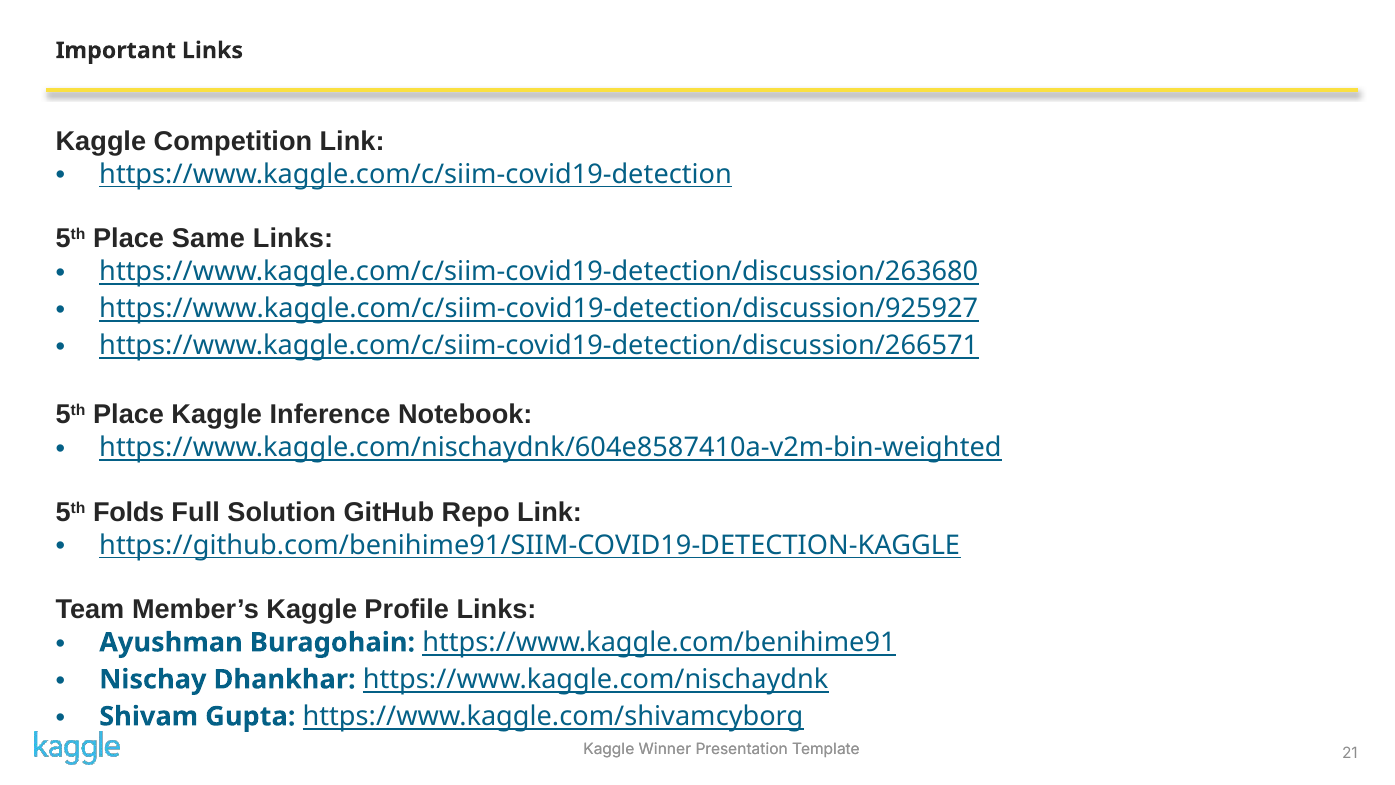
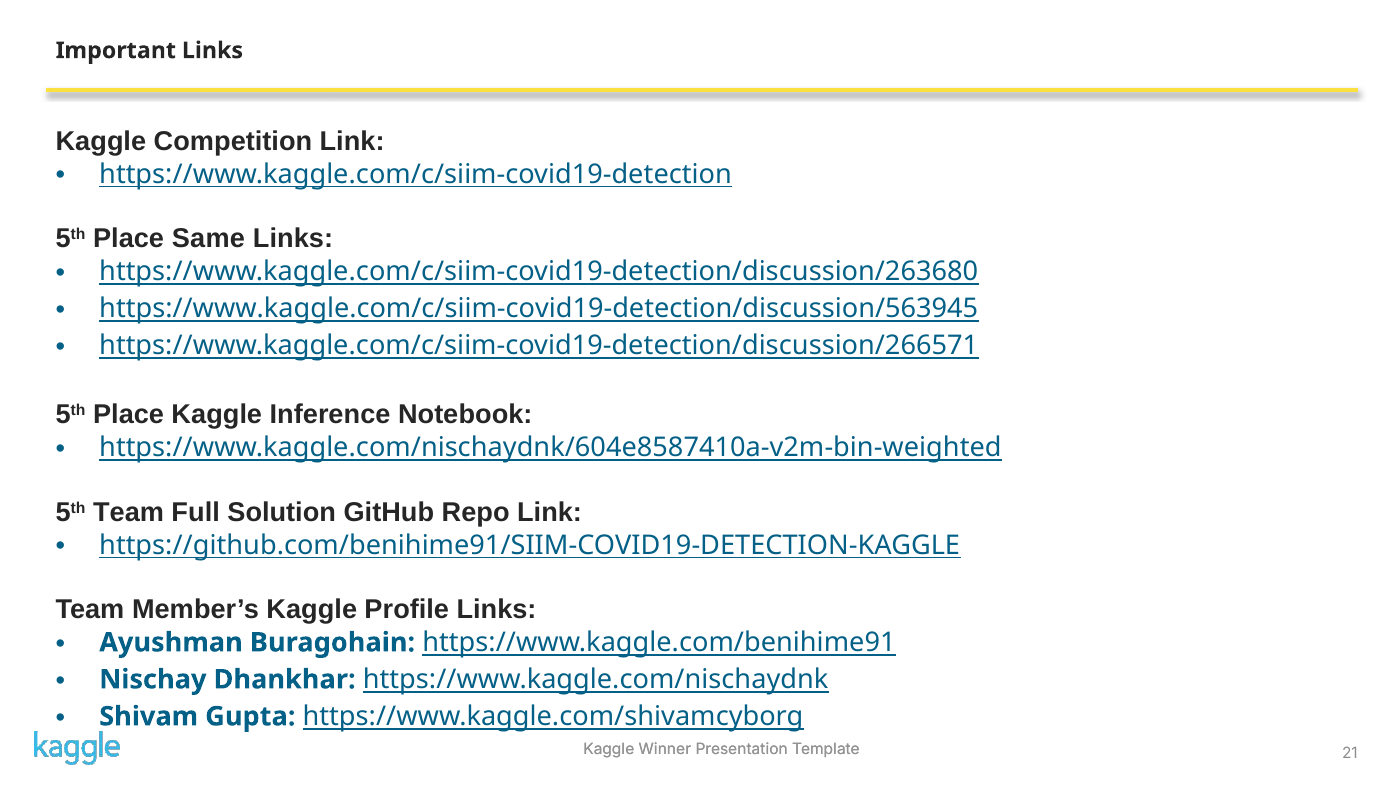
https://www.kaggle.com/c/siim-covid19-detection/discussion/925927: https://www.kaggle.com/c/siim-covid19-detection/discussion/925927 -> https://www.kaggle.com/c/siim-covid19-detection/discussion/563945
5th Folds: Folds -> Team
